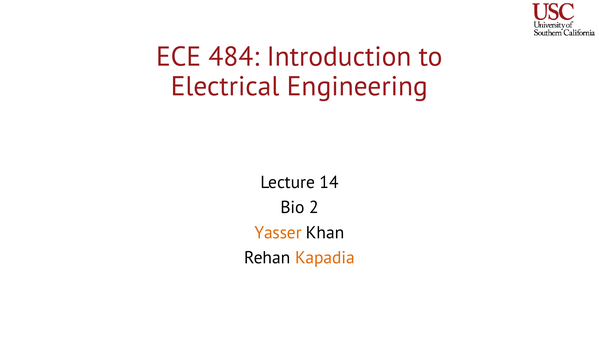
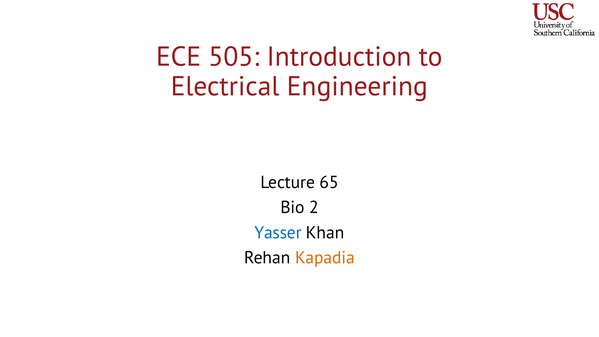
484: 484 -> 505
14: 14 -> 65
Yasser colour: orange -> blue
